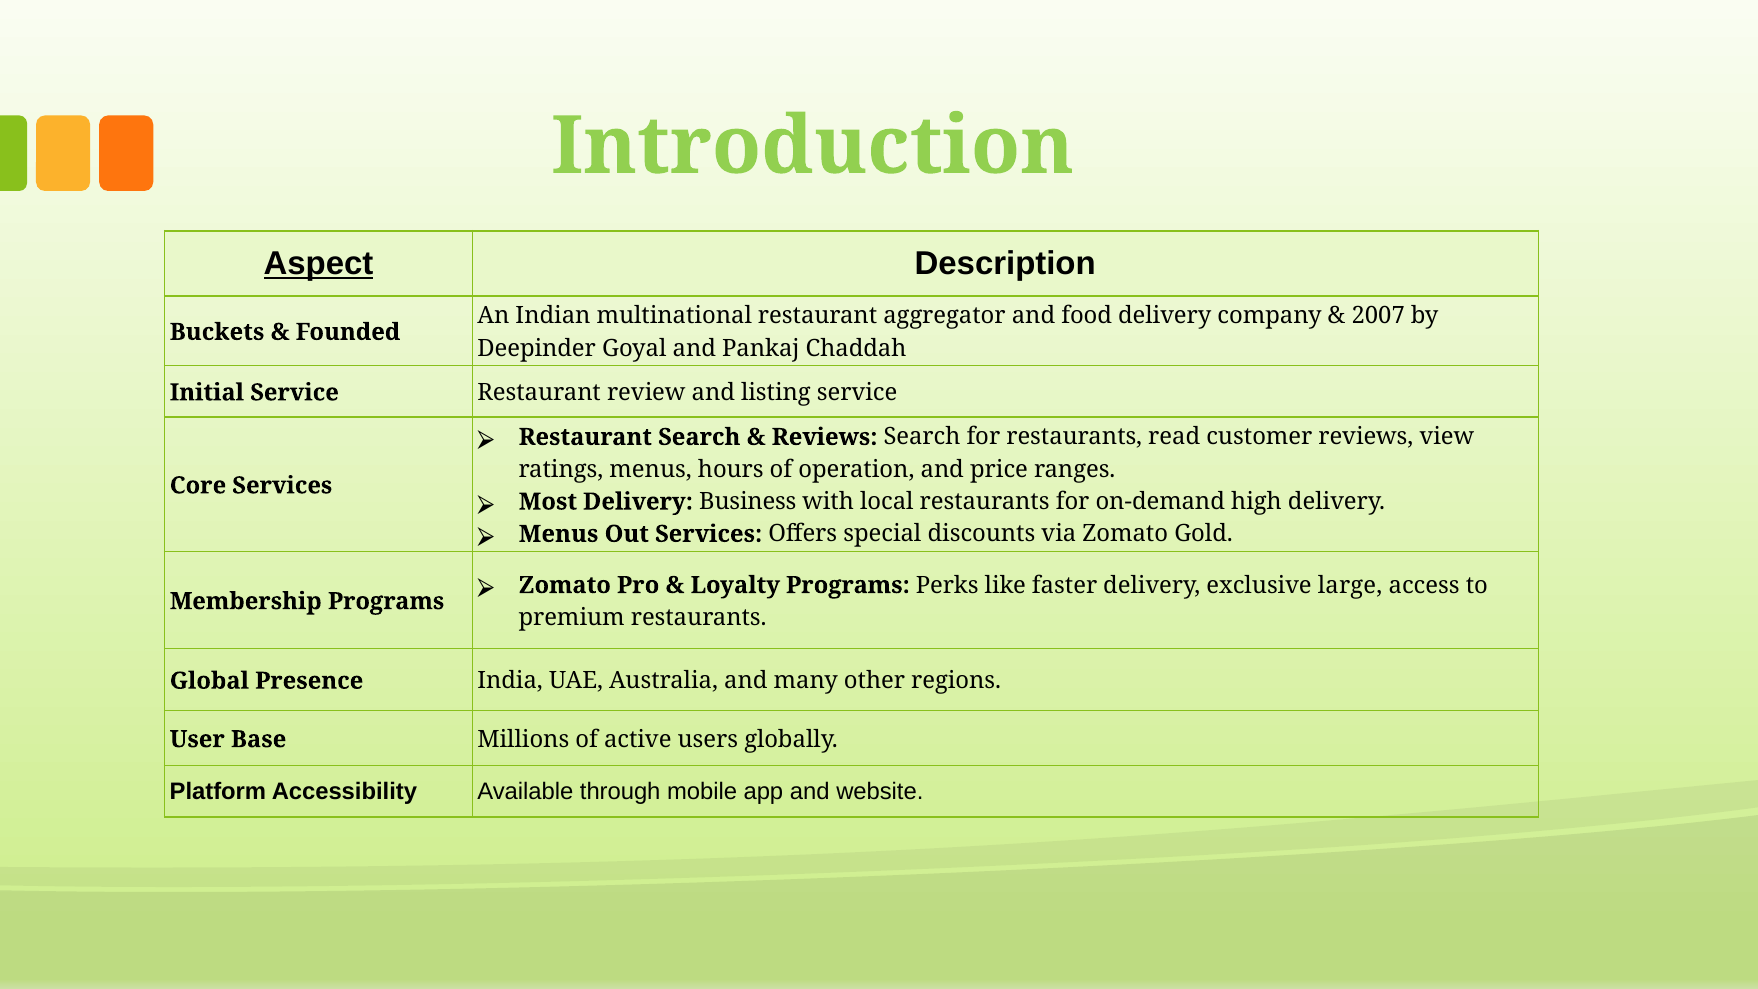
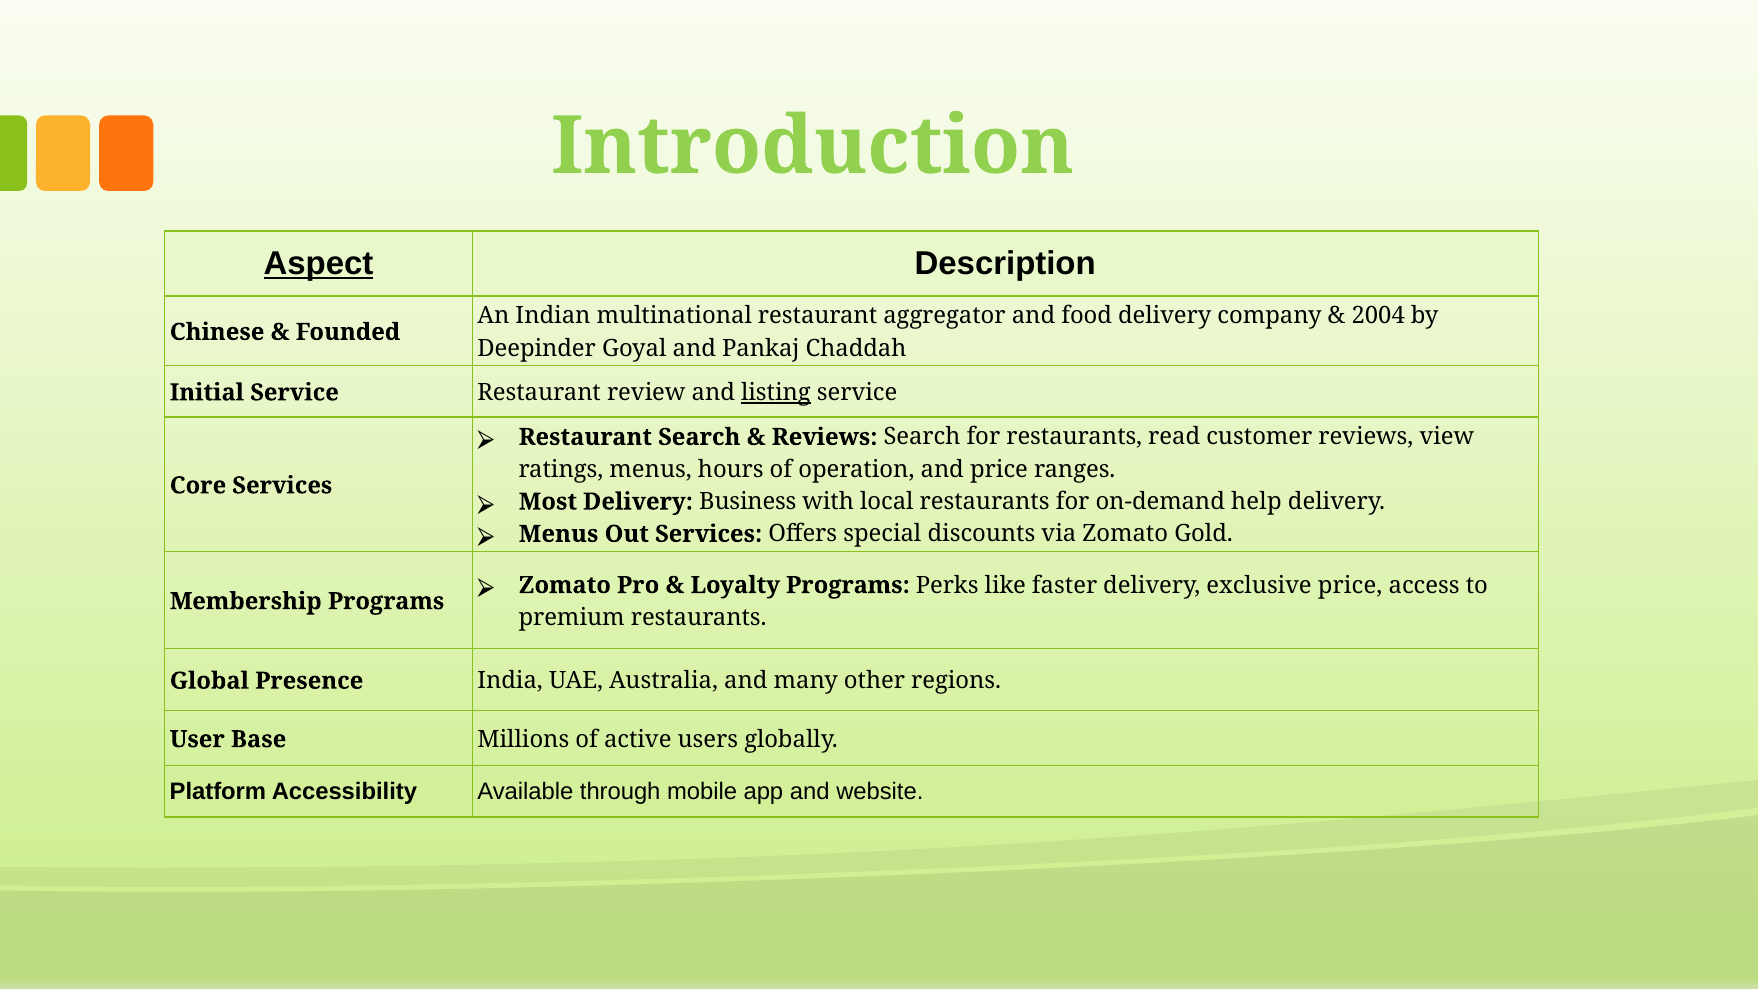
2007: 2007 -> 2004
Buckets: Buckets -> Chinese
listing underline: none -> present
high: high -> help
exclusive large: large -> price
